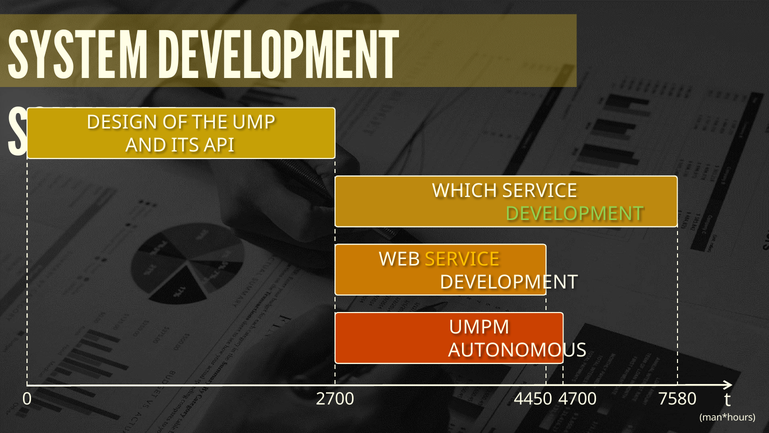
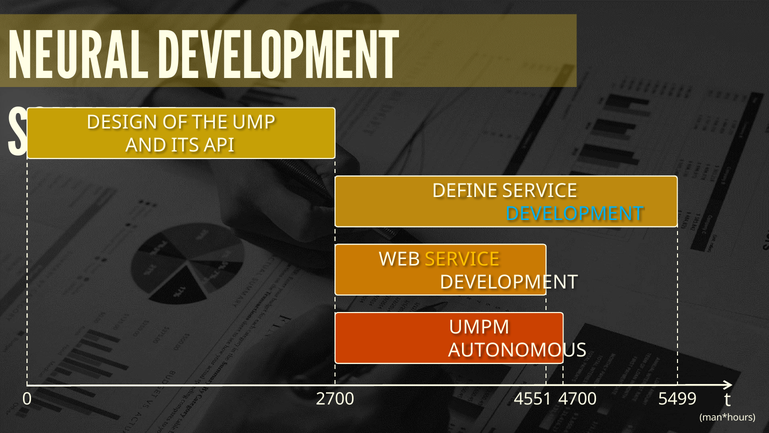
SYSTEM: SYSTEM -> NEURAL
WHICH: WHICH -> DEFINE
DEVELOPMENT at (574, 214) colour: light green -> light blue
4450: 4450 -> 4551
7580: 7580 -> 5499
